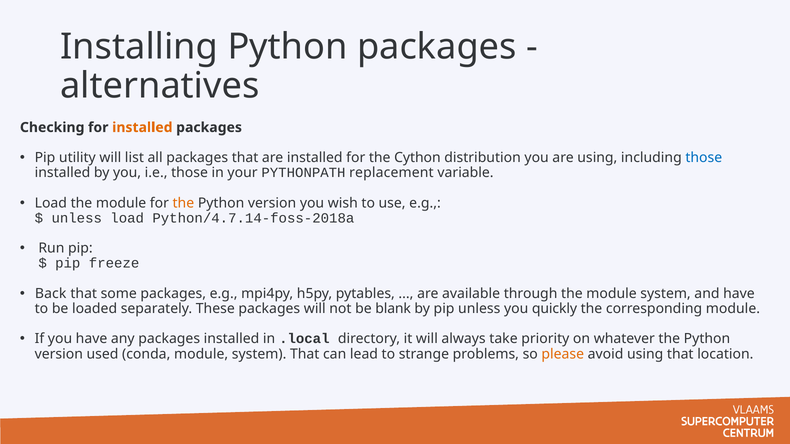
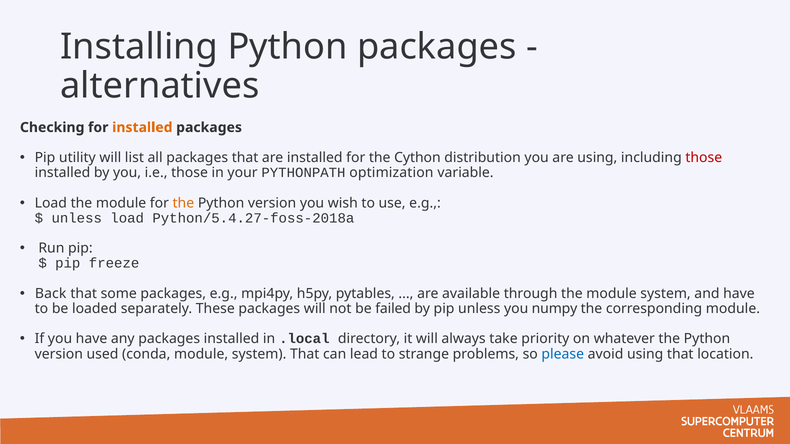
those at (704, 158) colour: blue -> red
replacement: replacement -> optimization
Python/4.7.14-foss-2018a: Python/4.7.14-foss-2018a -> Python/5.4.27-foss-2018a
blank: blank -> failed
quickly: quickly -> numpy
please colour: orange -> blue
